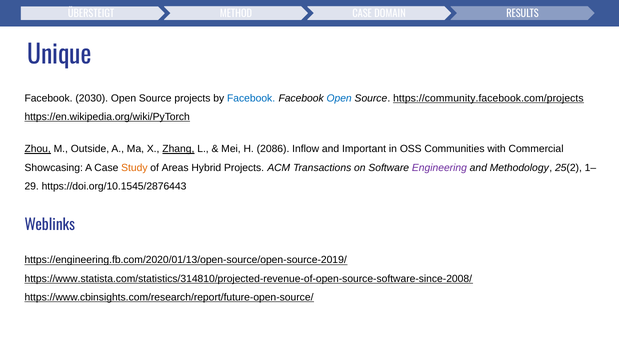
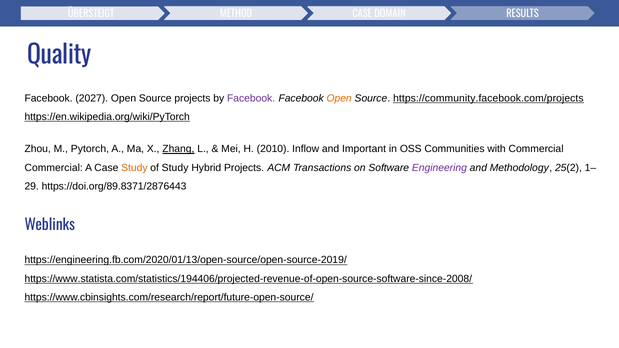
Unique: Unique -> Quality
2030: 2030 -> 2027
Facebook at (251, 98) colour: blue -> purple
Open at (339, 98) colour: blue -> orange
Zhou underline: present -> none
Outside: Outside -> Pytorch
2086: 2086 -> 2010
Showcasing at (54, 168): Showcasing -> Commercial
of Areas: Areas -> Study
https://doi.org/10.1545/2876443: https://doi.org/10.1545/2876443 -> https://doi.org/89.8371/2876443
https://www.statista.com/statistics/314810/projected-revenue-of-open-source-software-since-2008/: https://www.statista.com/statistics/314810/projected-revenue-of-open-source-software-since-2008/ -> https://www.statista.com/statistics/194406/projected-revenue-of-open-source-software-since-2008/
